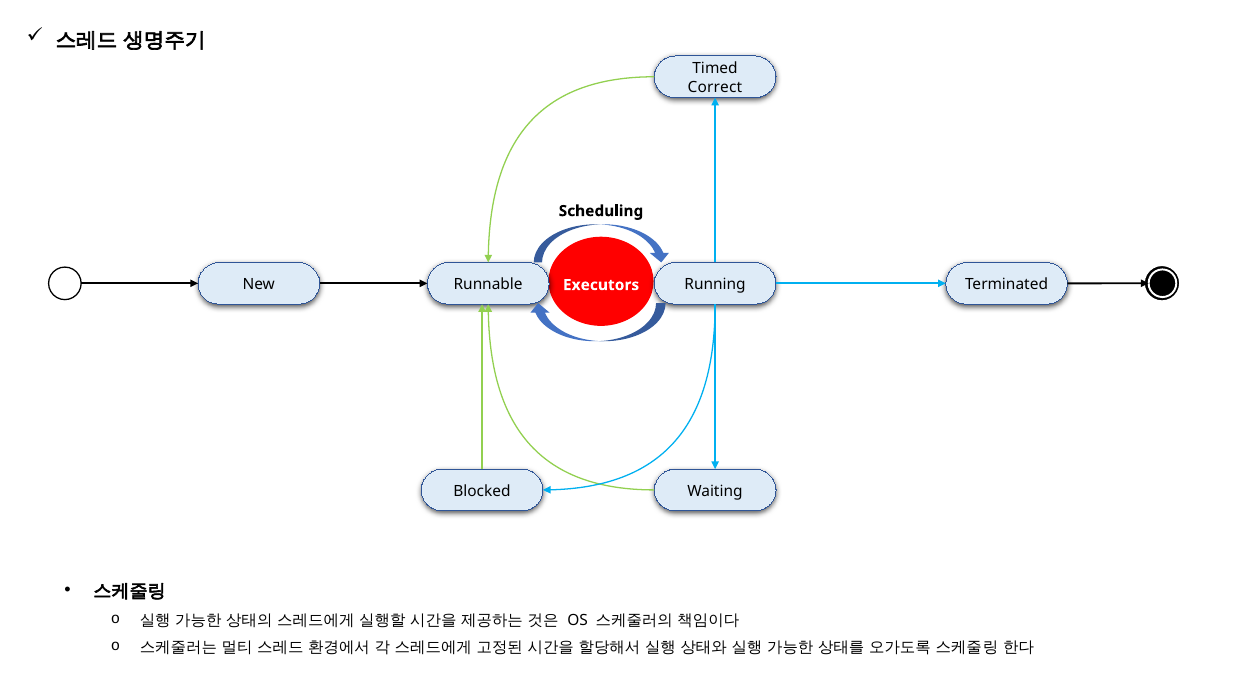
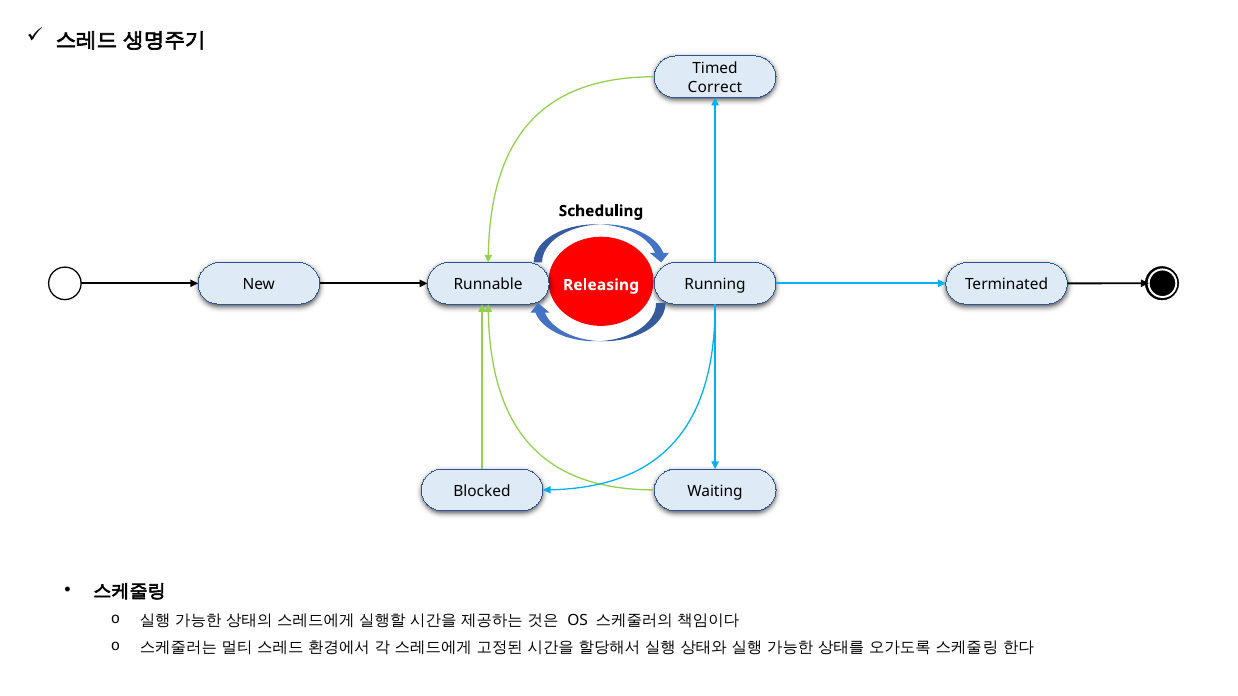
Executors: Executors -> Releasing
